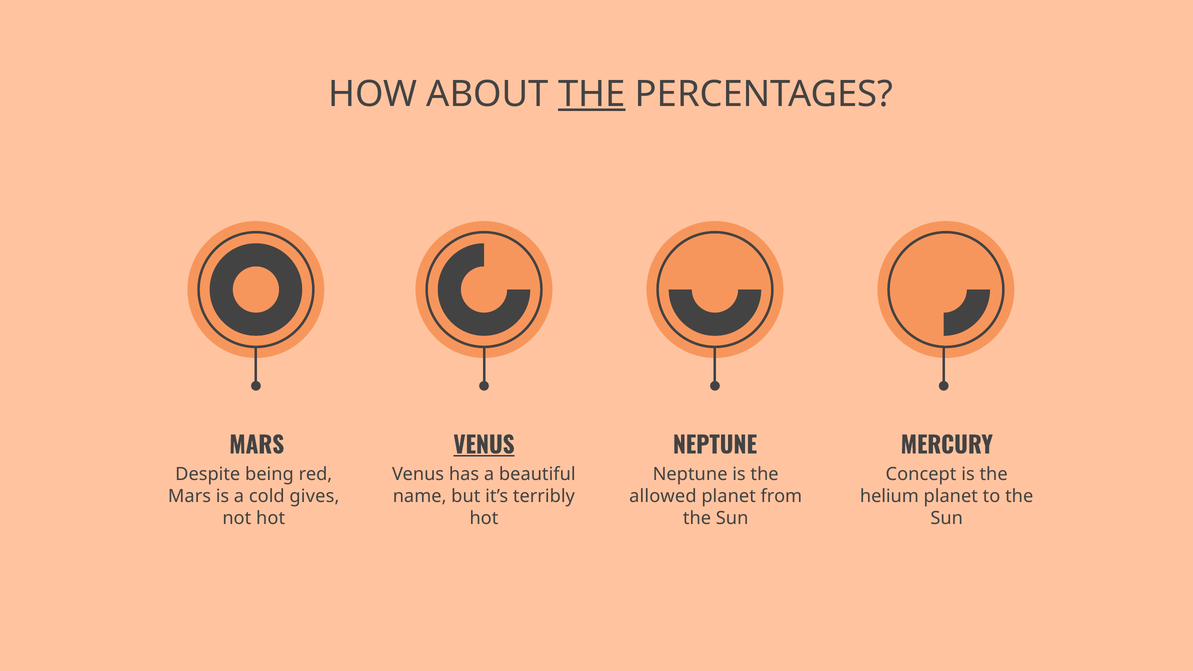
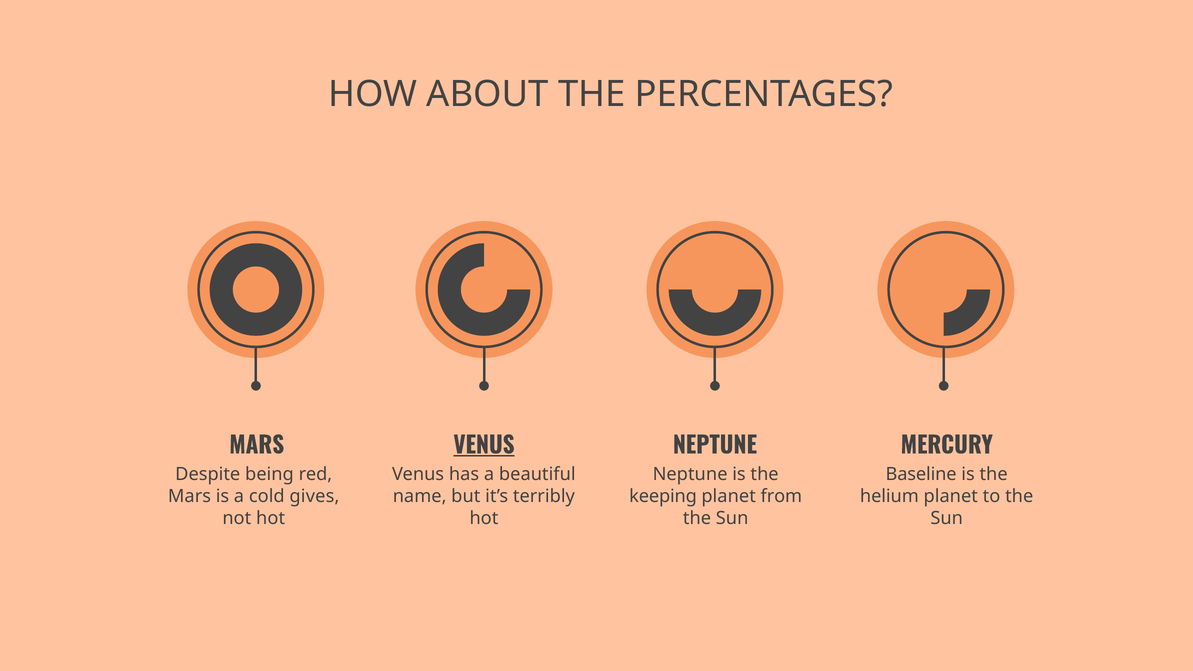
THE at (592, 94) underline: present -> none
Concept: Concept -> Baseline
allowed: allowed -> keeping
